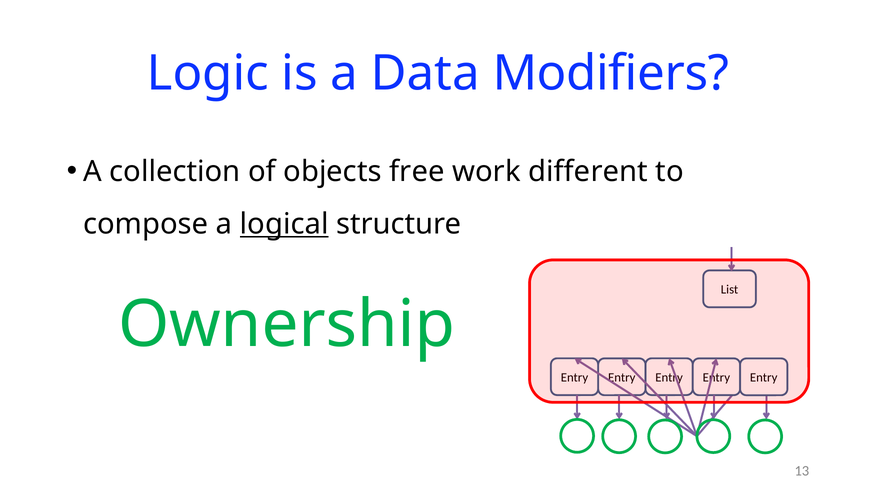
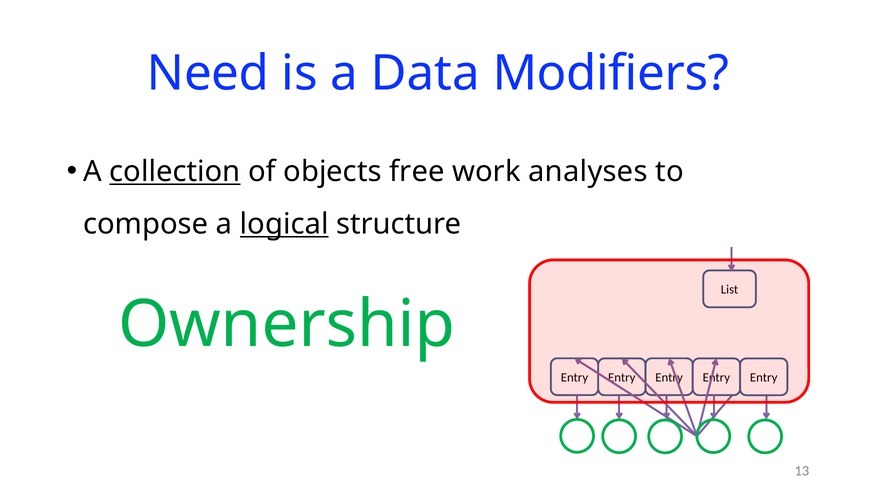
Logic: Logic -> Need
collection underline: none -> present
different: different -> analyses
